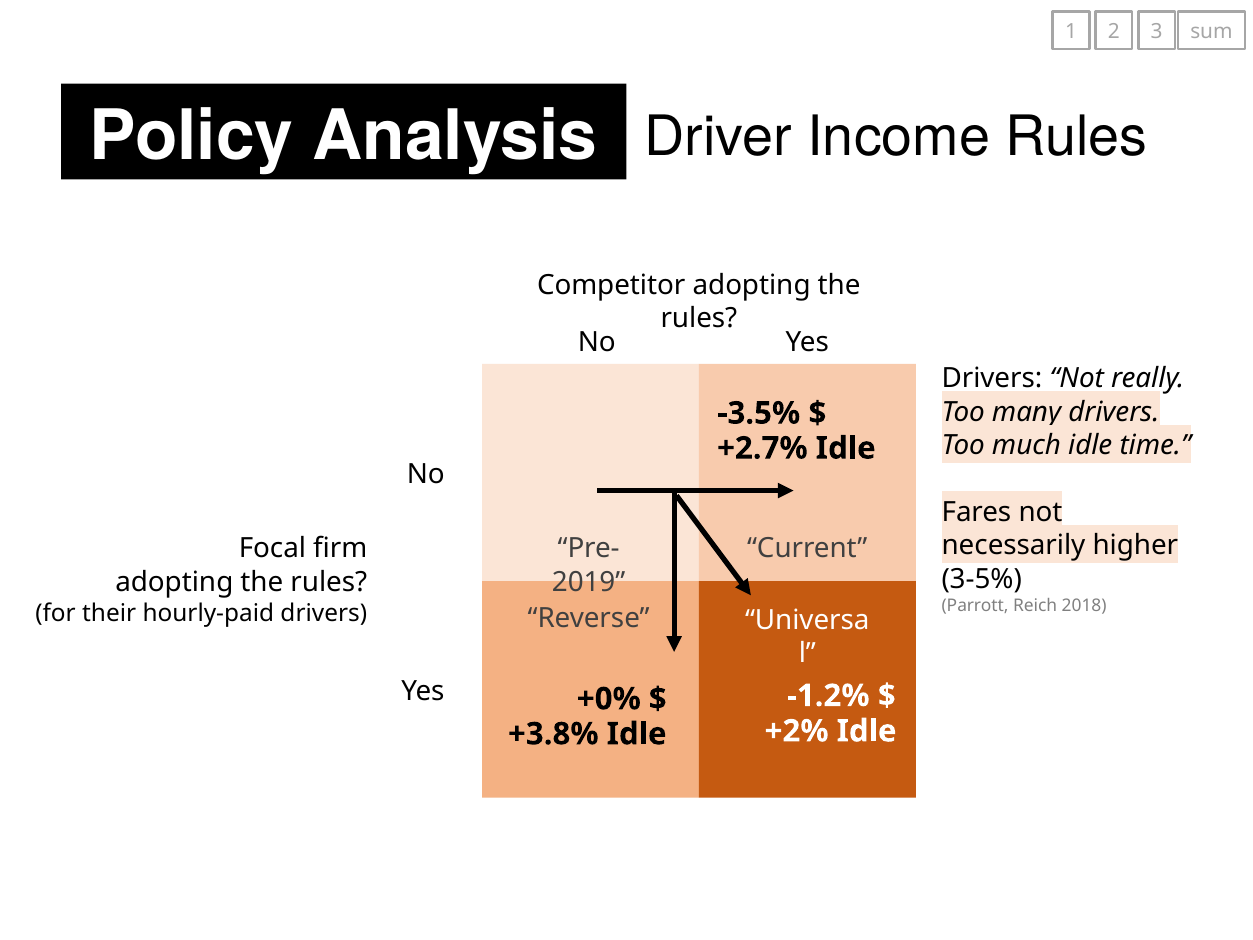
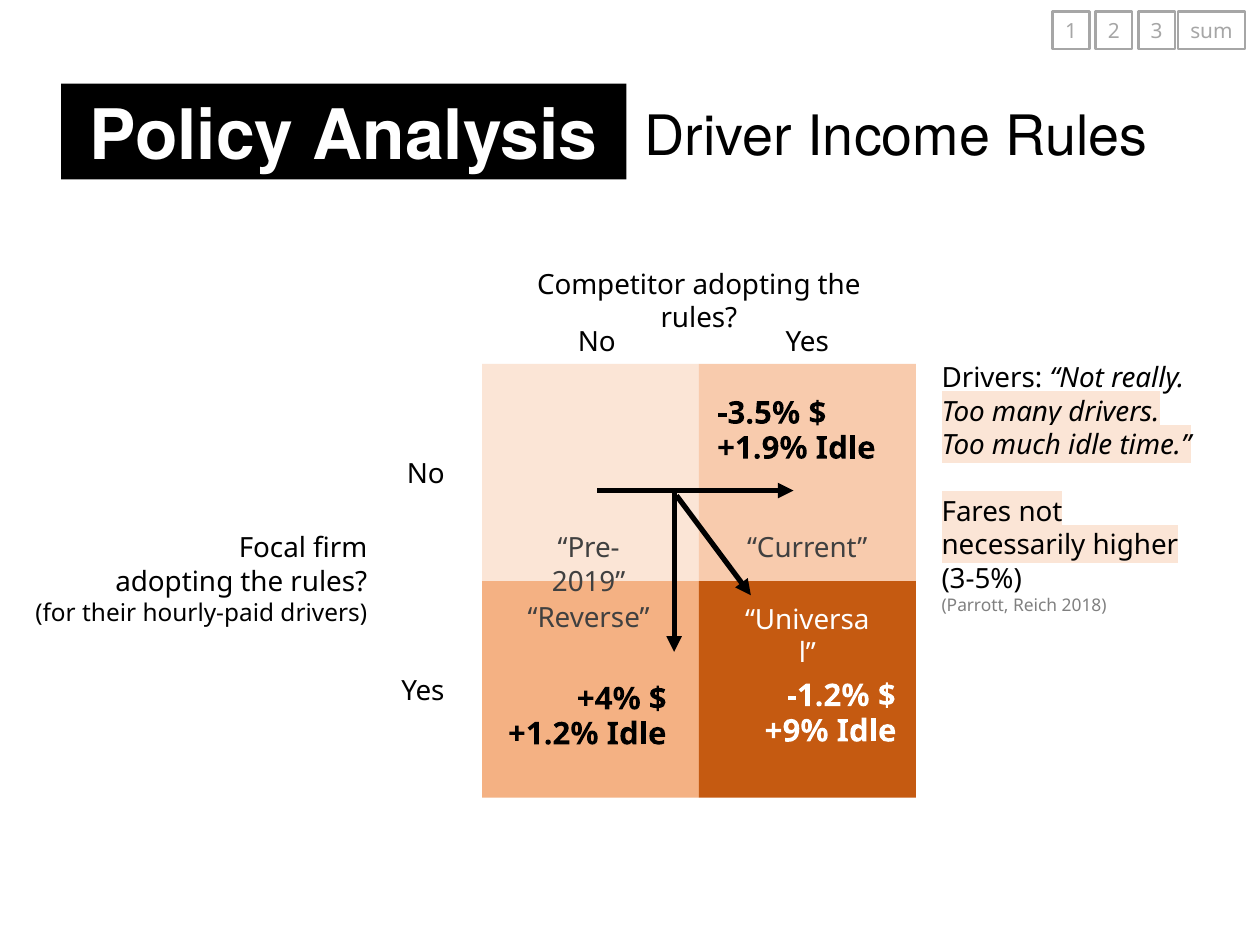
+2.7%: +2.7% -> +1.9%
+0%: +0% -> +4%
+2%: +2% -> +9%
+3.8%: +3.8% -> +1.2%
